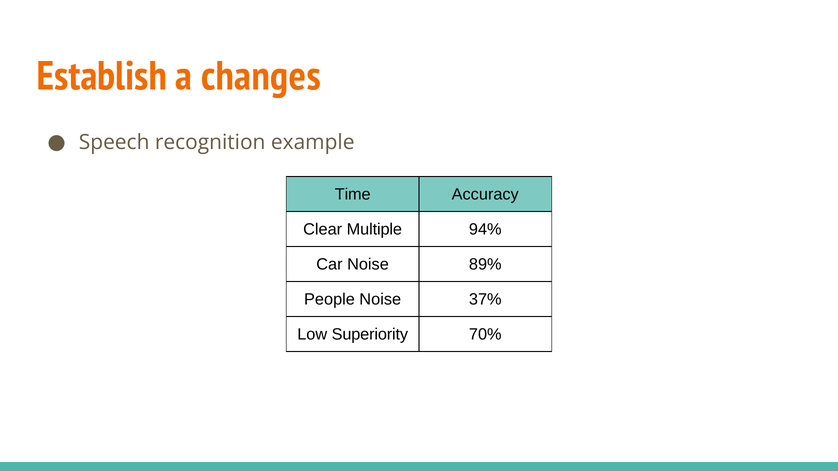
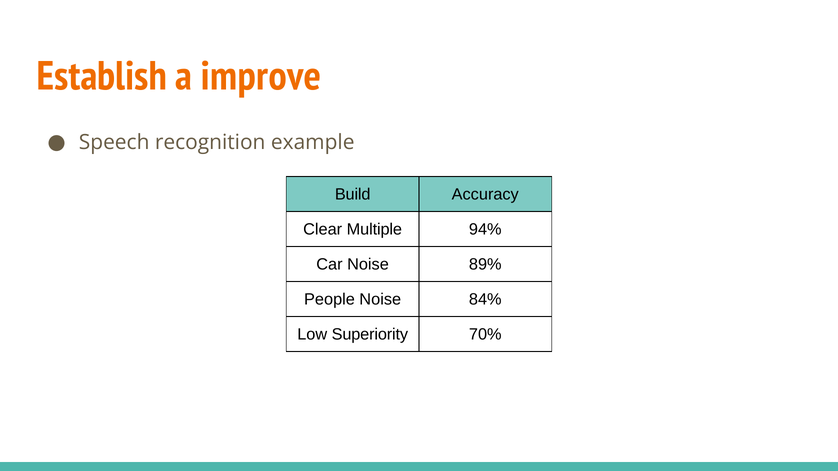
changes: changes -> improve
Time: Time -> Build
37%: 37% -> 84%
